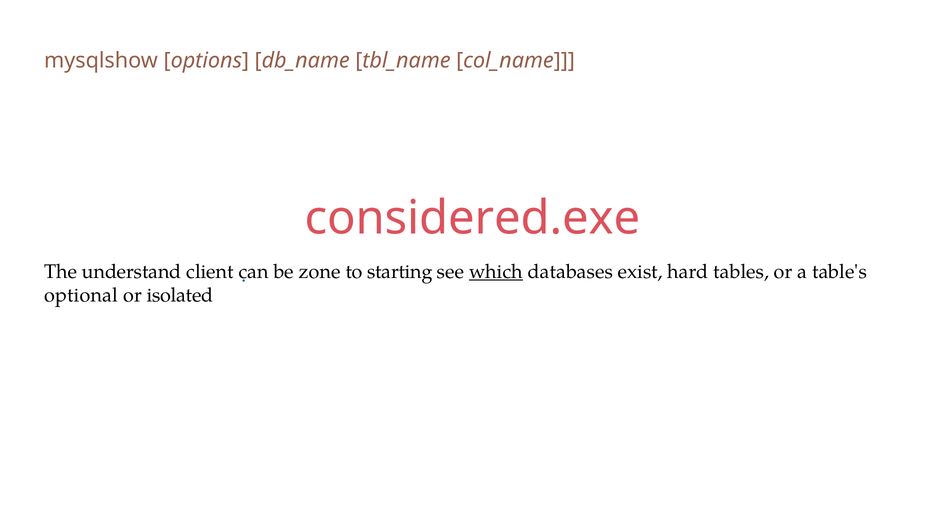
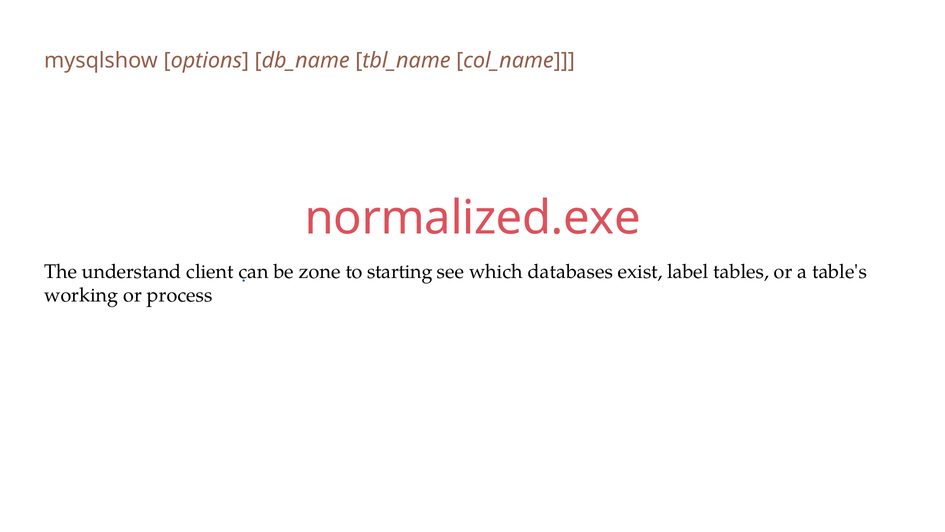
considered.exe: considered.exe -> normalized.exe
which underline: present -> none
hard: hard -> label
optional: optional -> working
isolated: isolated -> process
